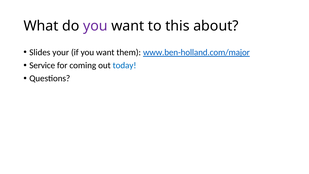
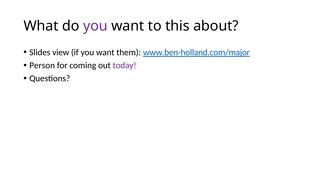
your: your -> view
Service: Service -> Person
today colour: blue -> purple
